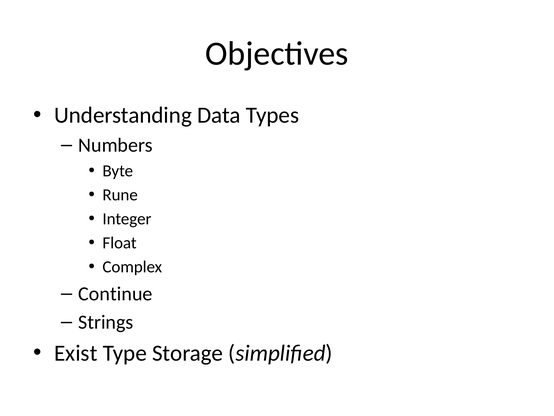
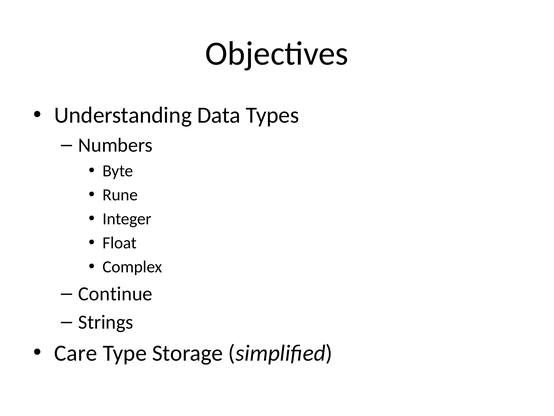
Exist: Exist -> Care
